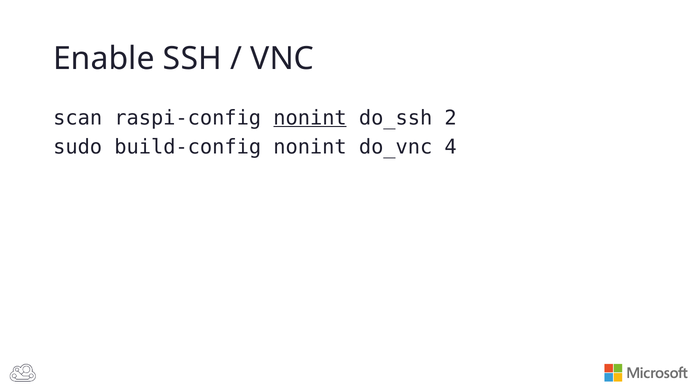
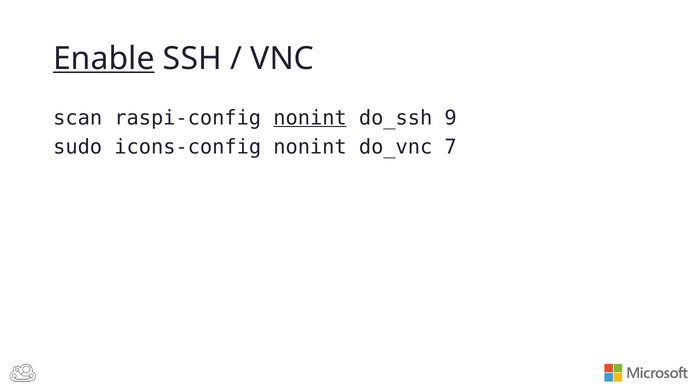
Enable underline: none -> present
2: 2 -> 9
build-config: build-config -> icons-config
4: 4 -> 7
